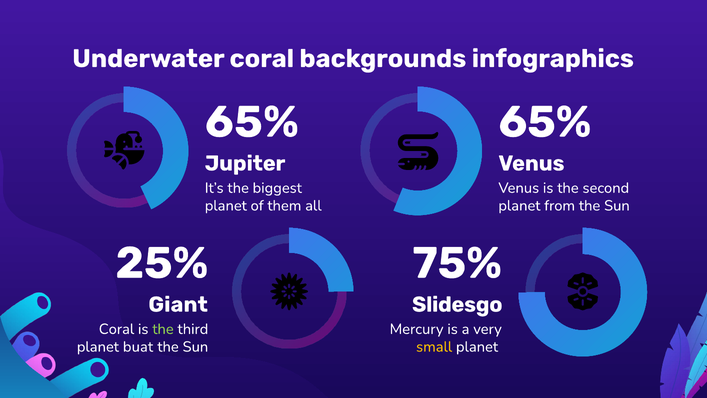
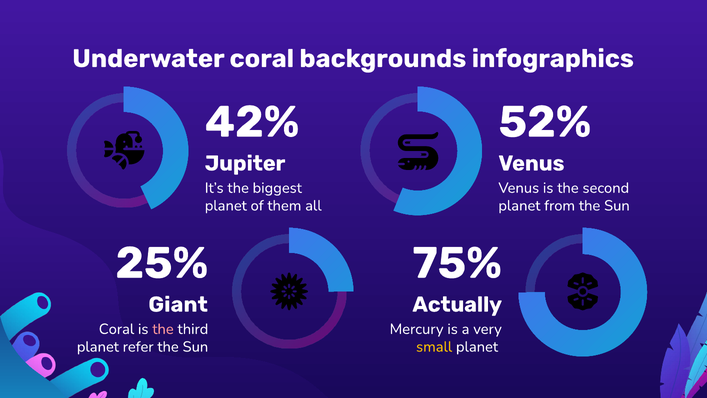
65% at (252, 122): 65% -> 42%
65% at (545, 122): 65% -> 52%
Slidesgo: Slidesgo -> Actually
the at (163, 329) colour: light green -> pink
buat: buat -> refer
